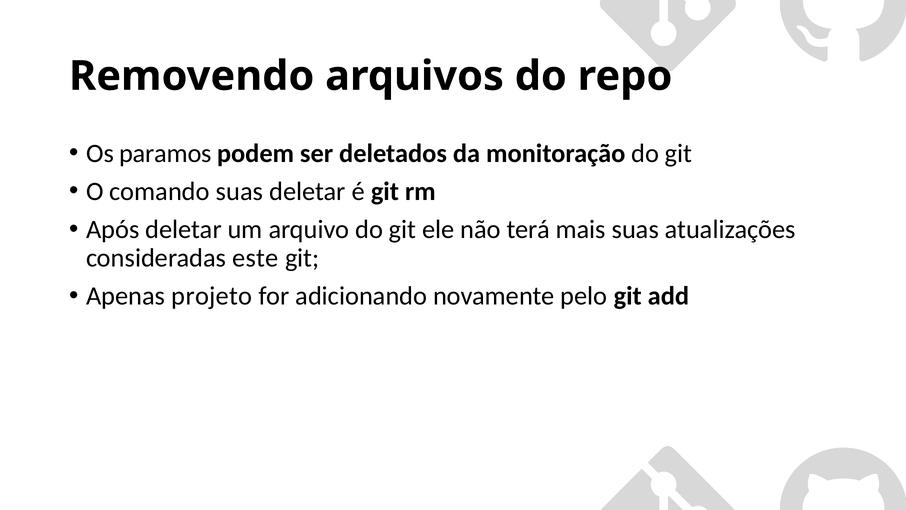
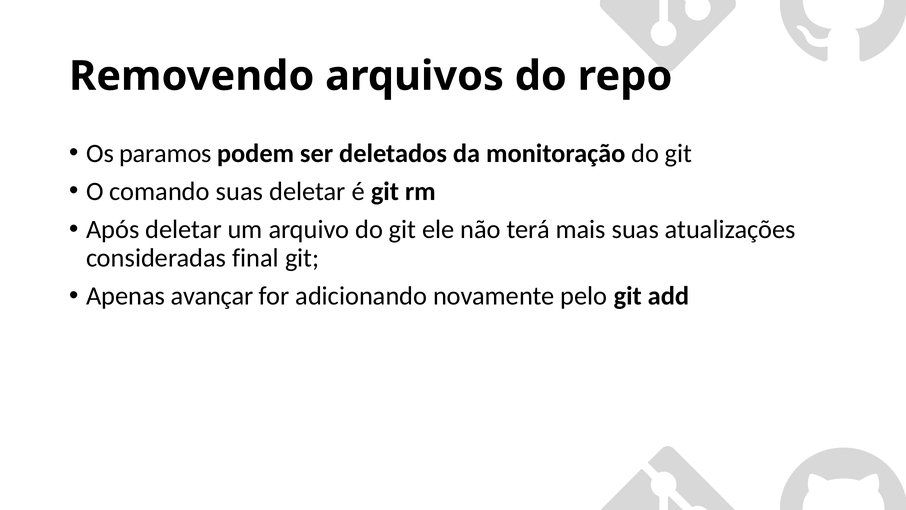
este: este -> final
projeto: projeto -> avançar
